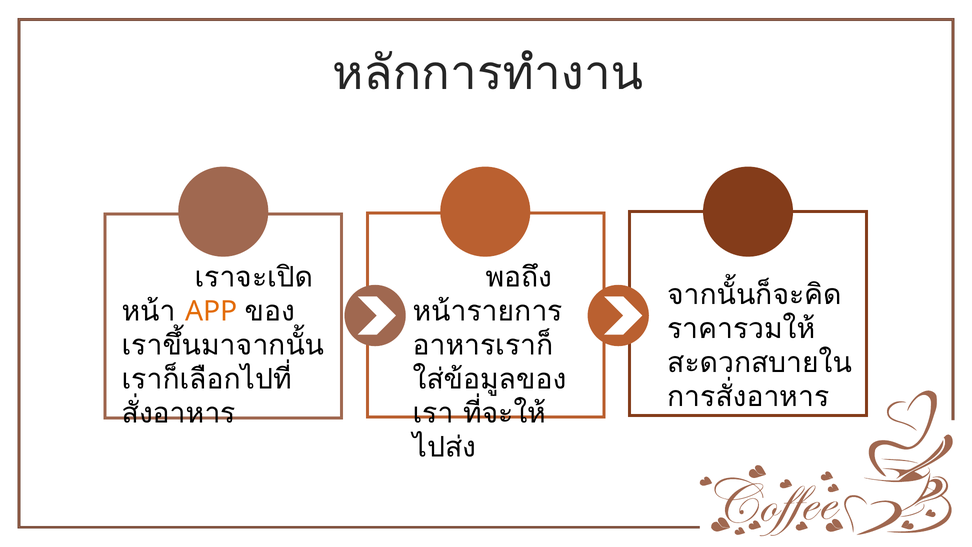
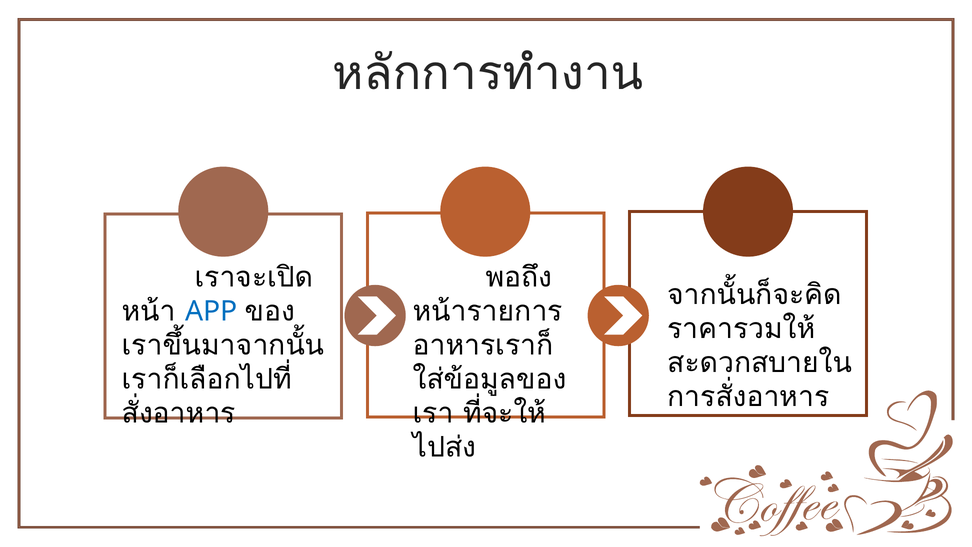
APP colour: orange -> blue
